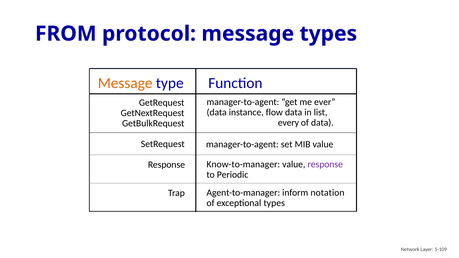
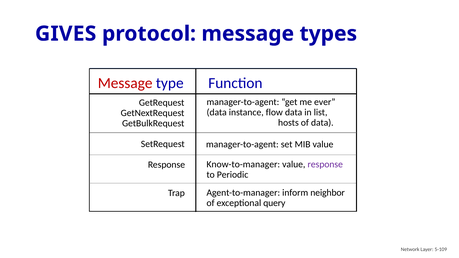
FROM: FROM -> GIVES
Message at (125, 83) colour: orange -> red
every: every -> hosts
notation: notation -> neighbor
exceptional types: types -> query
